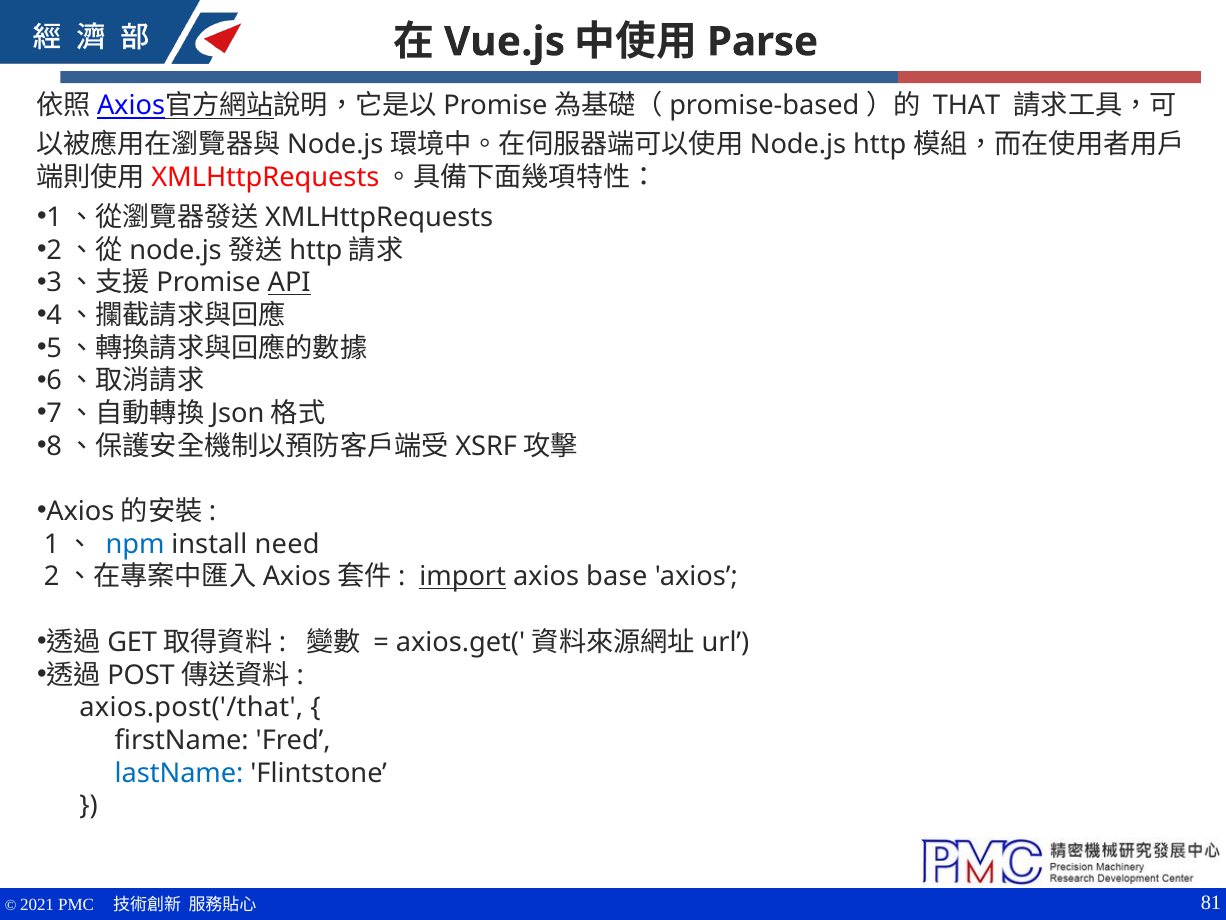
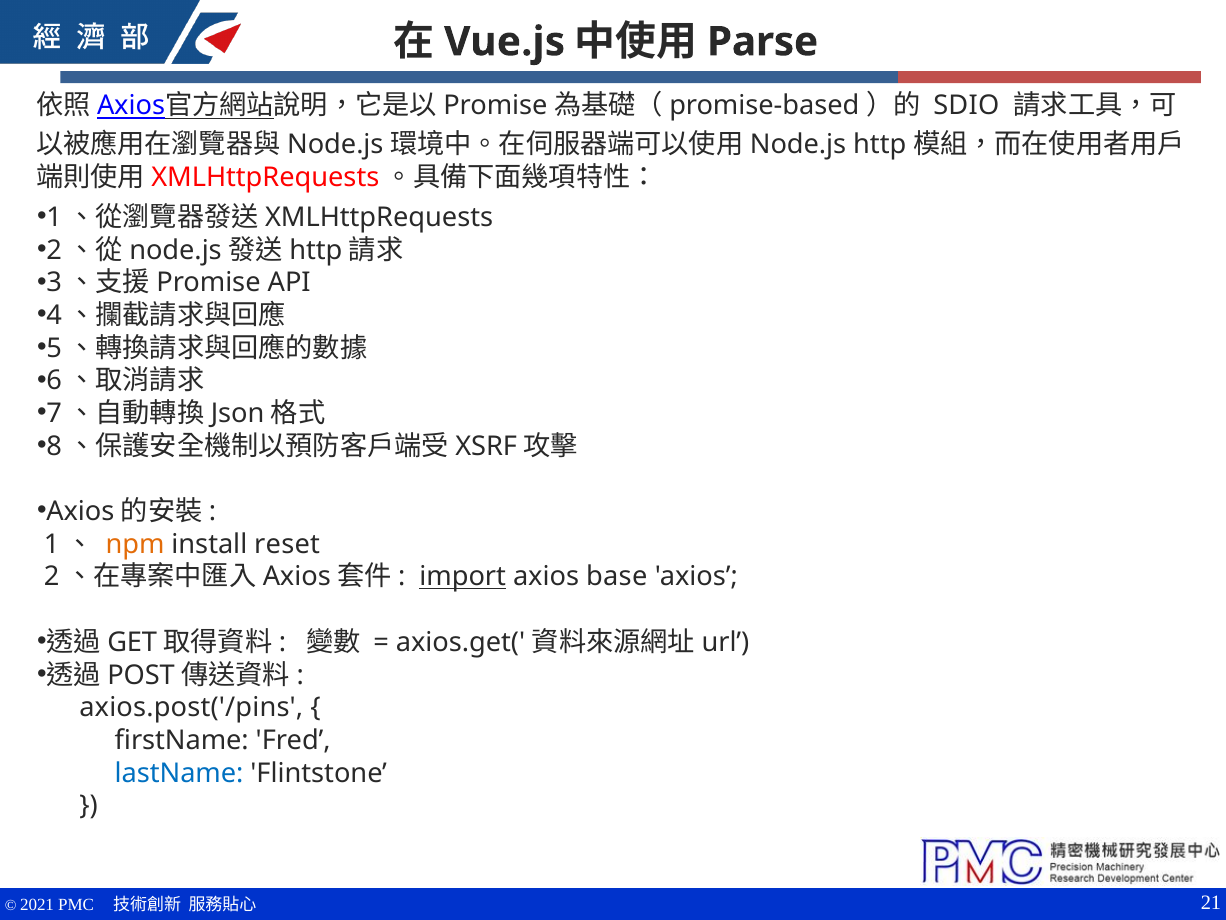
THAT: THAT -> SDIO
API underline: present -> none
npm colour: blue -> orange
need: need -> reset
axios.post('/that: axios.post('/that -> axios.post('/pins
81: 81 -> 21
